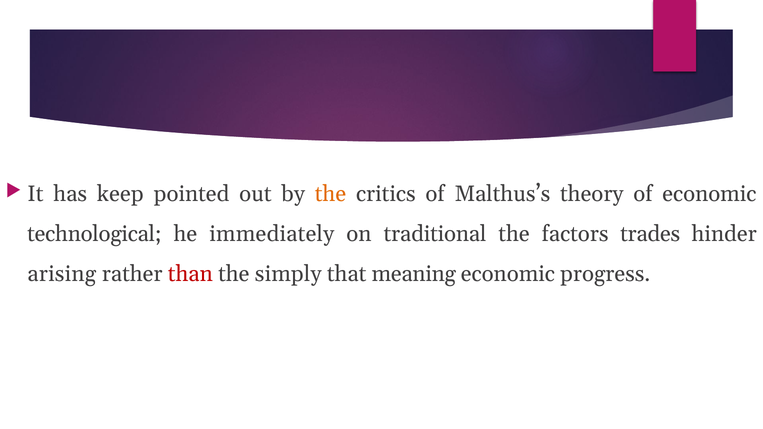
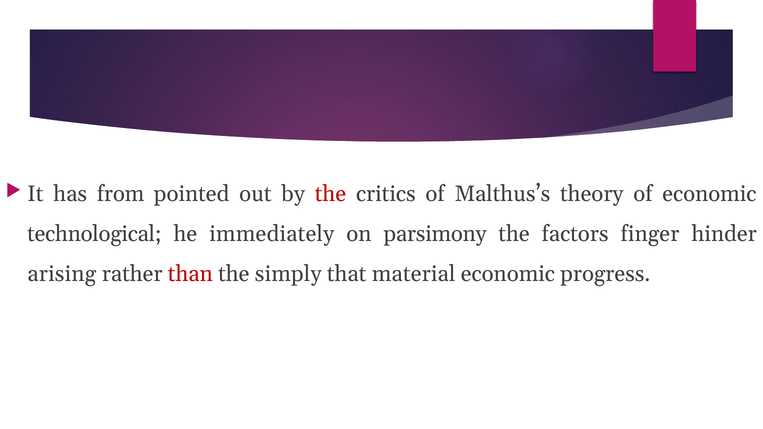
keep: keep -> from
the at (330, 194) colour: orange -> red
traditional: traditional -> parsimony
trades: trades -> finger
meaning: meaning -> material
